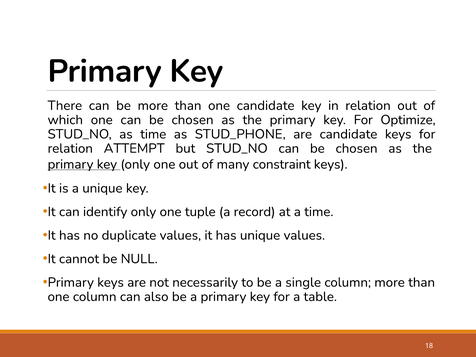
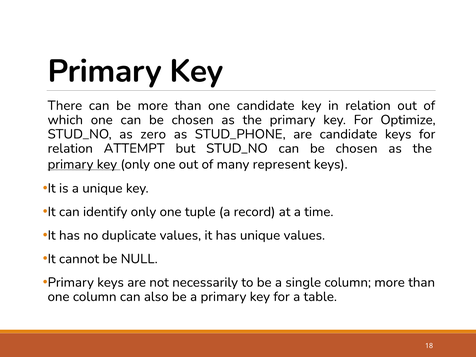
as time: time -> zero
constraint: constraint -> represent
